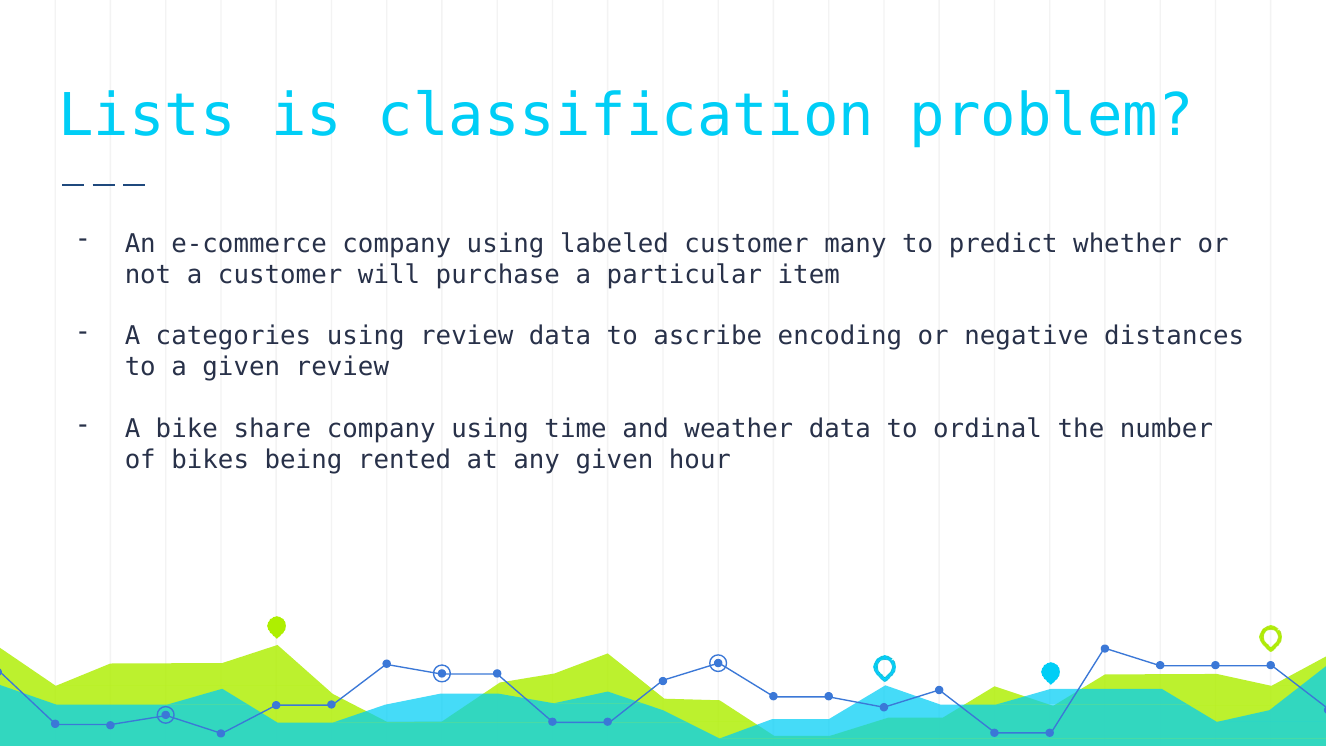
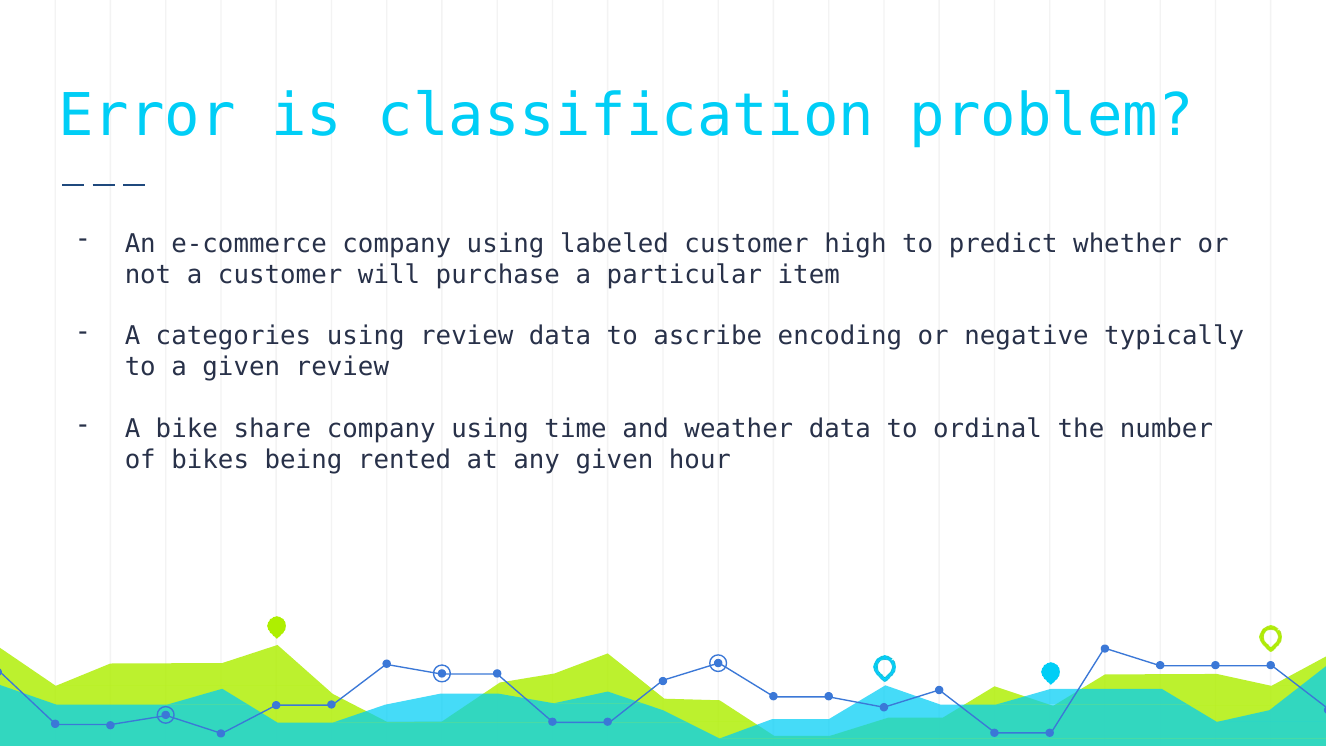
Lists: Lists -> Error
many: many -> high
distances: distances -> typically
